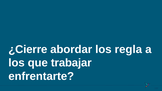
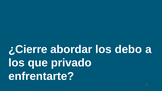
regla: regla -> debo
trabajar: trabajar -> privado
